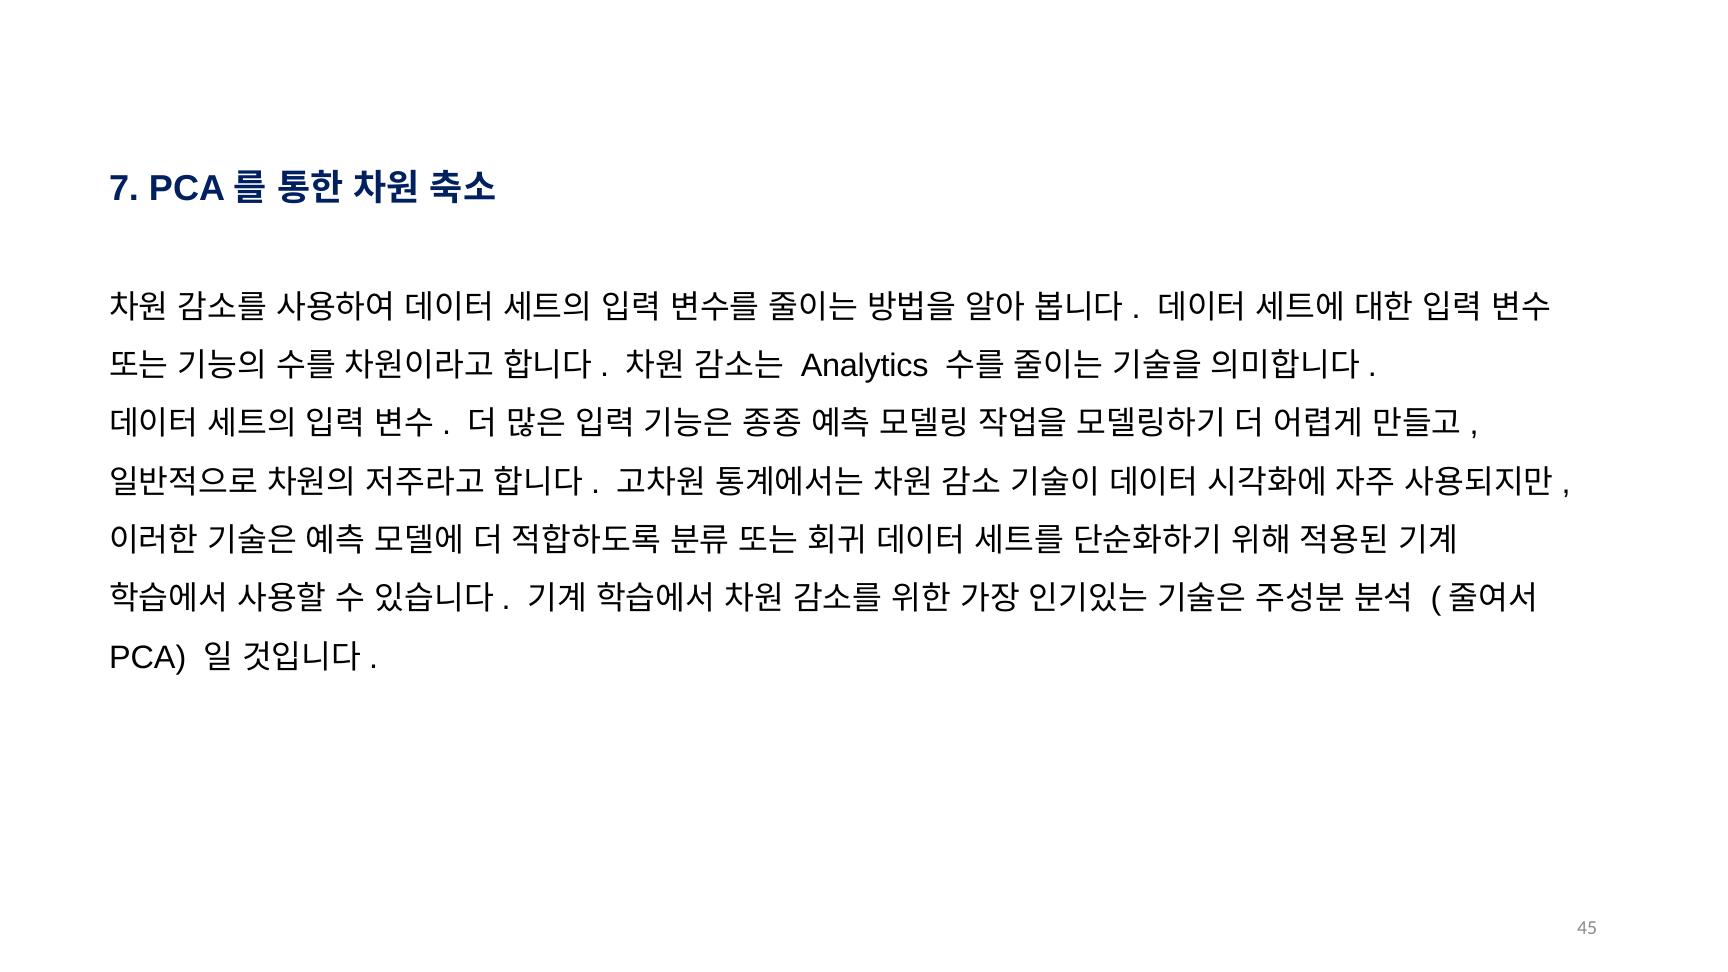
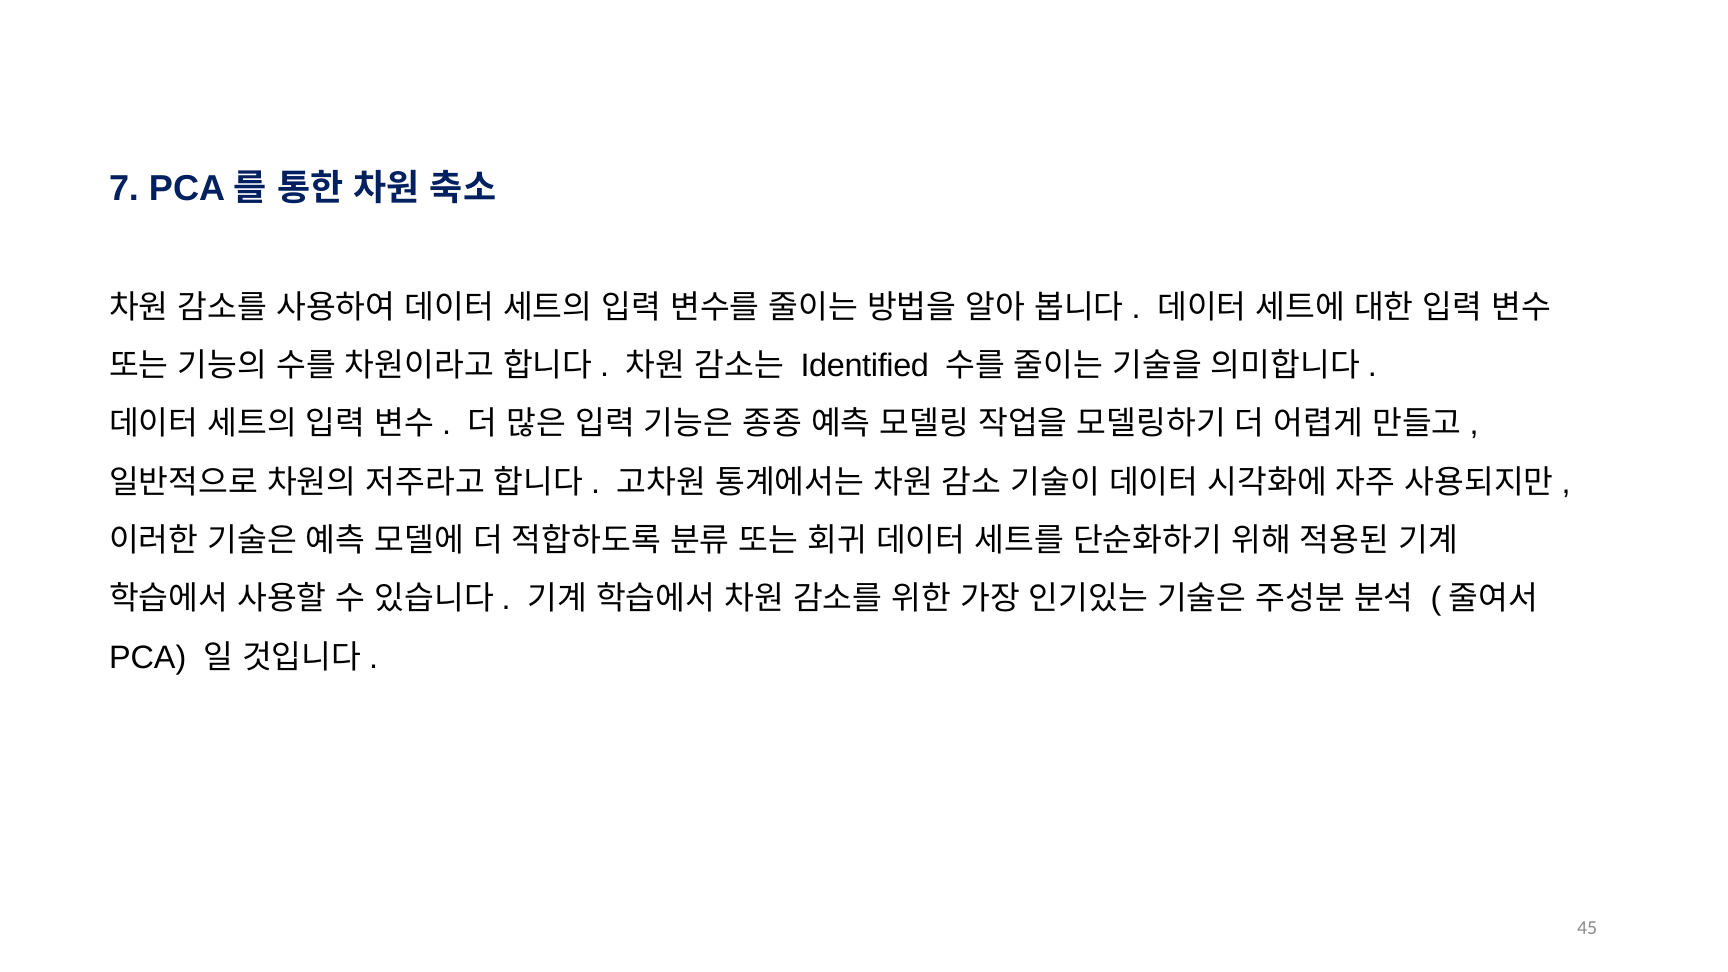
Analytics: Analytics -> Identified
